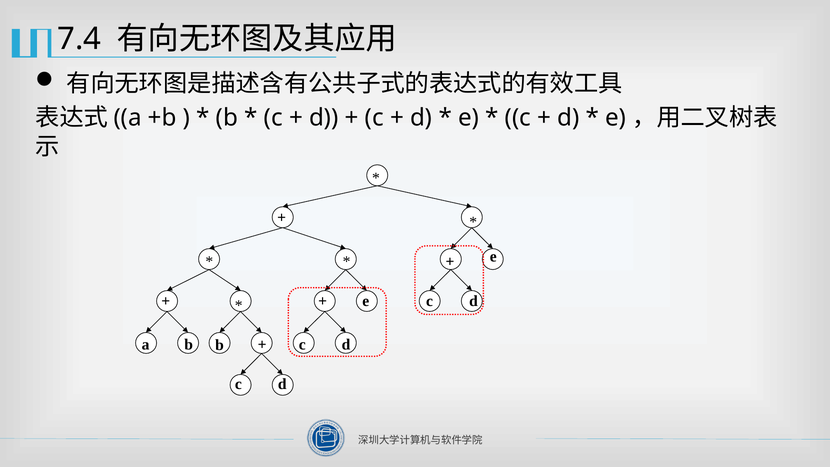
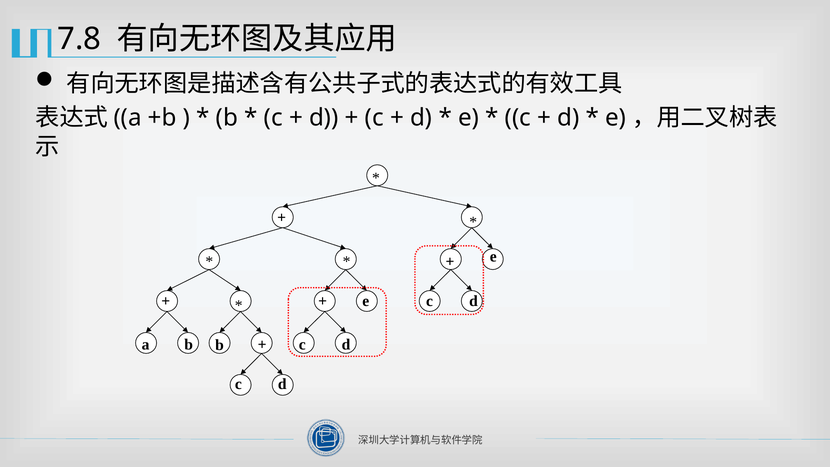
7.4: 7.4 -> 7.8
